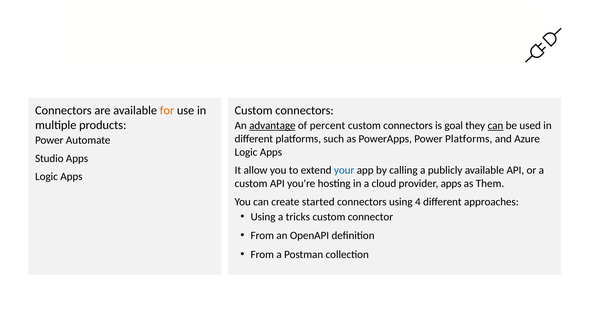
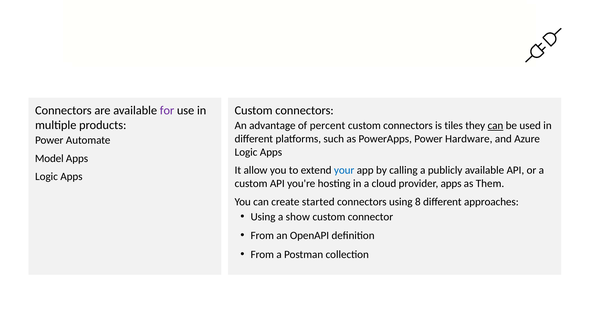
for colour: orange -> purple
advantage underline: present -> none
goal: goal -> tiles
Power Platforms: Platforms -> Hardware
Studio: Studio -> Model
4: 4 -> 8
tricks: tricks -> show
